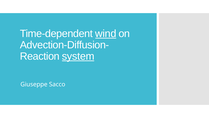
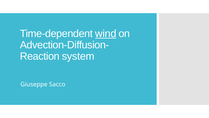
system underline: present -> none
